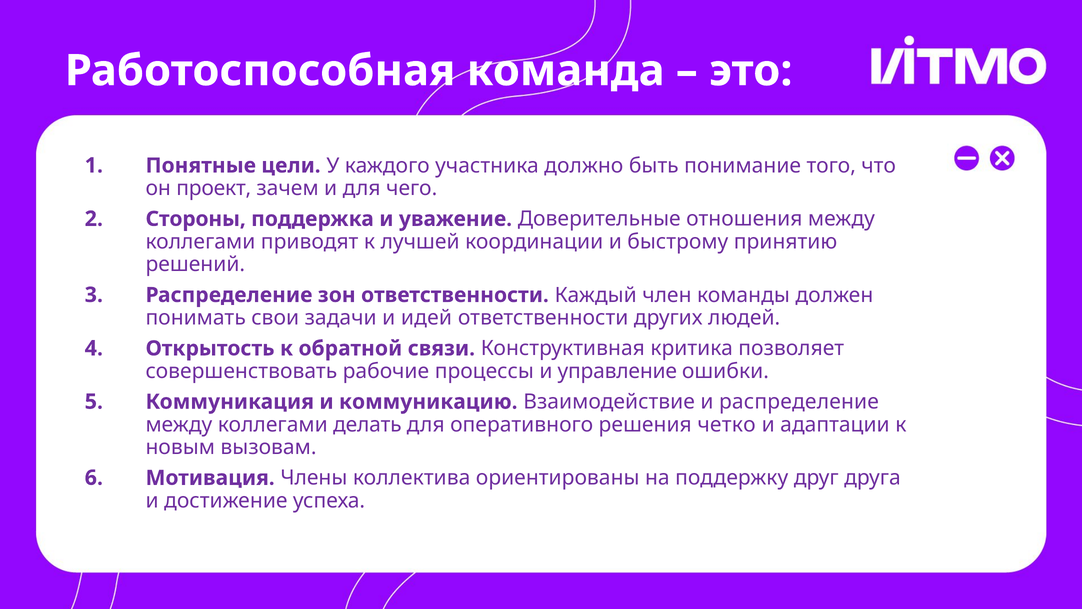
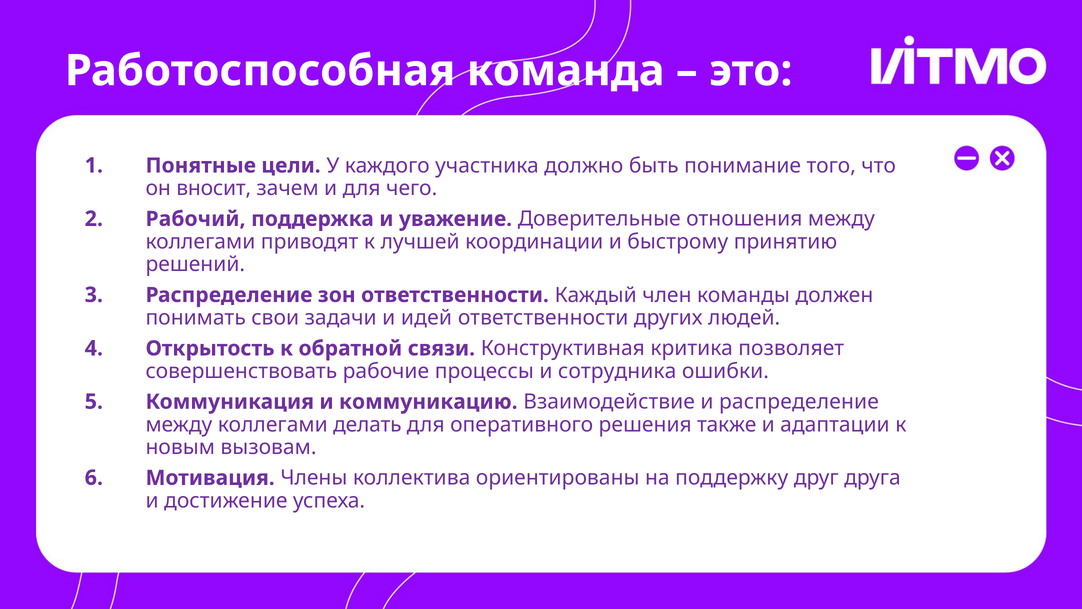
проект: проект -> вносит
Стороны: Стороны -> Рабочий
управление: управление -> сотрудника
четко: четко -> также
